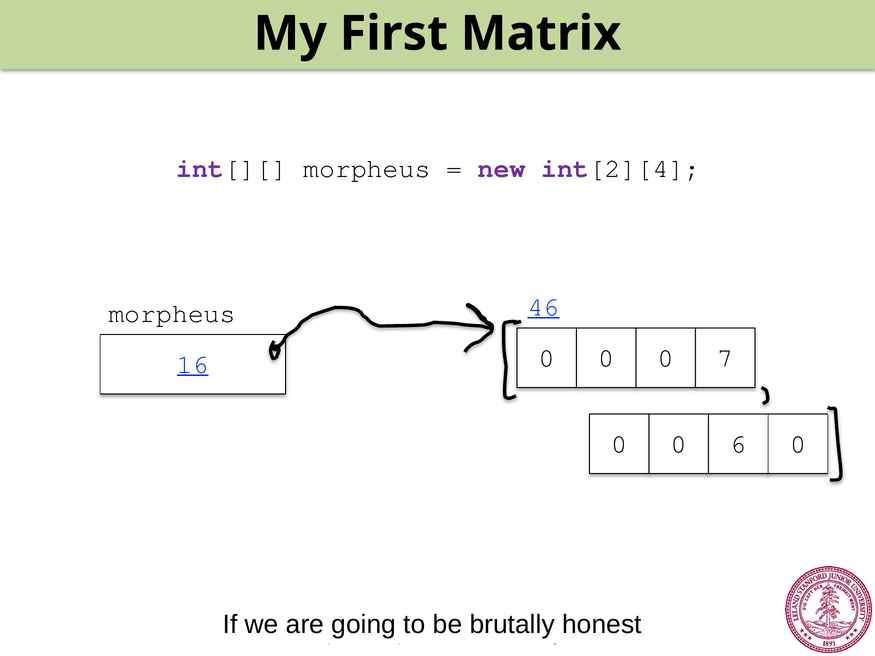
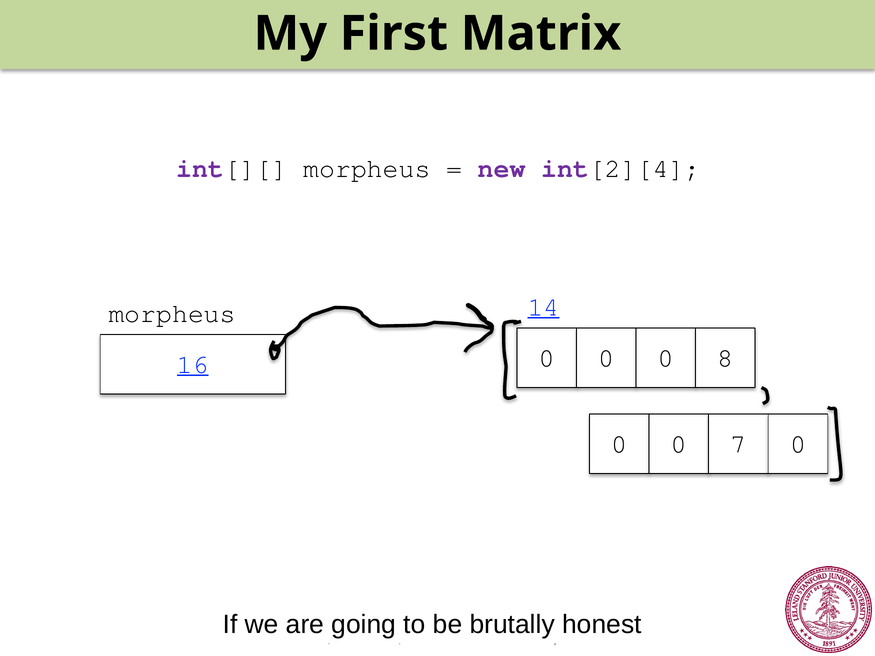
46: 46 -> 14
7: 7 -> 8
6: 6 -> 7
